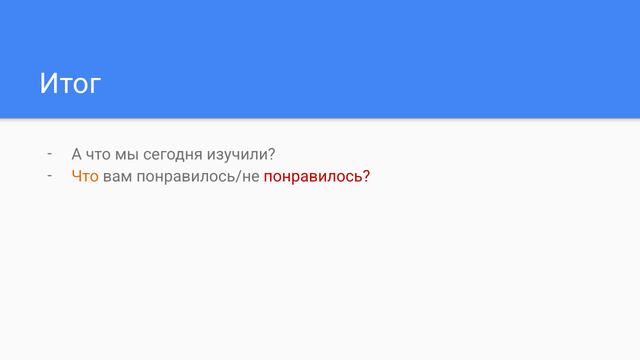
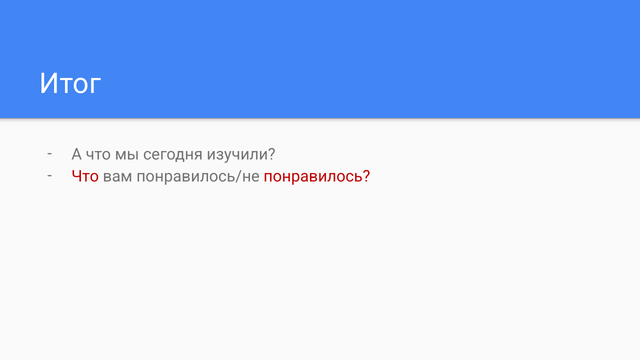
Что at (85, 176) colour: orange -> red
